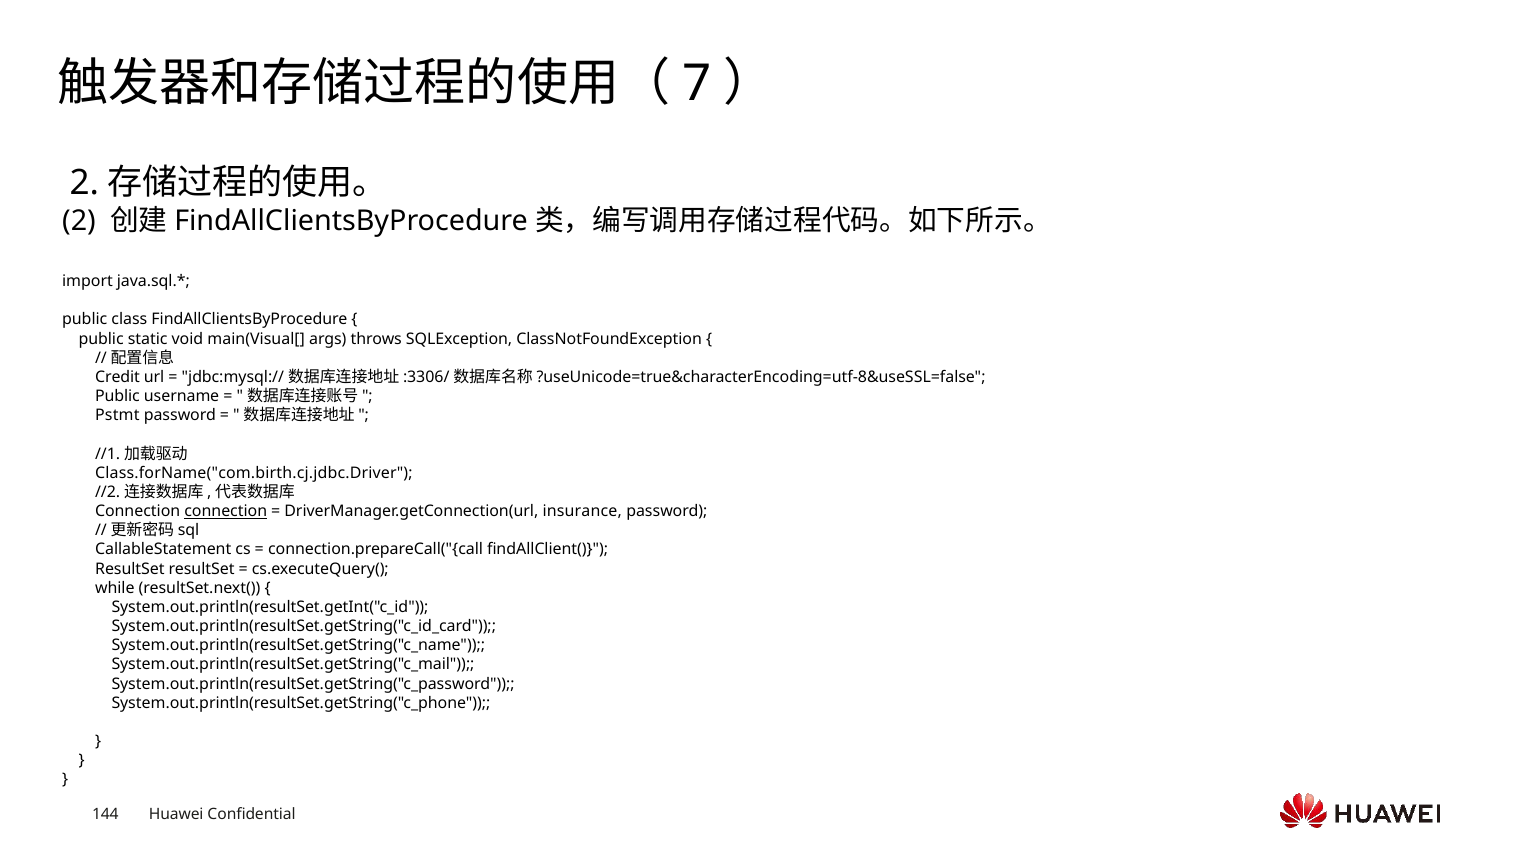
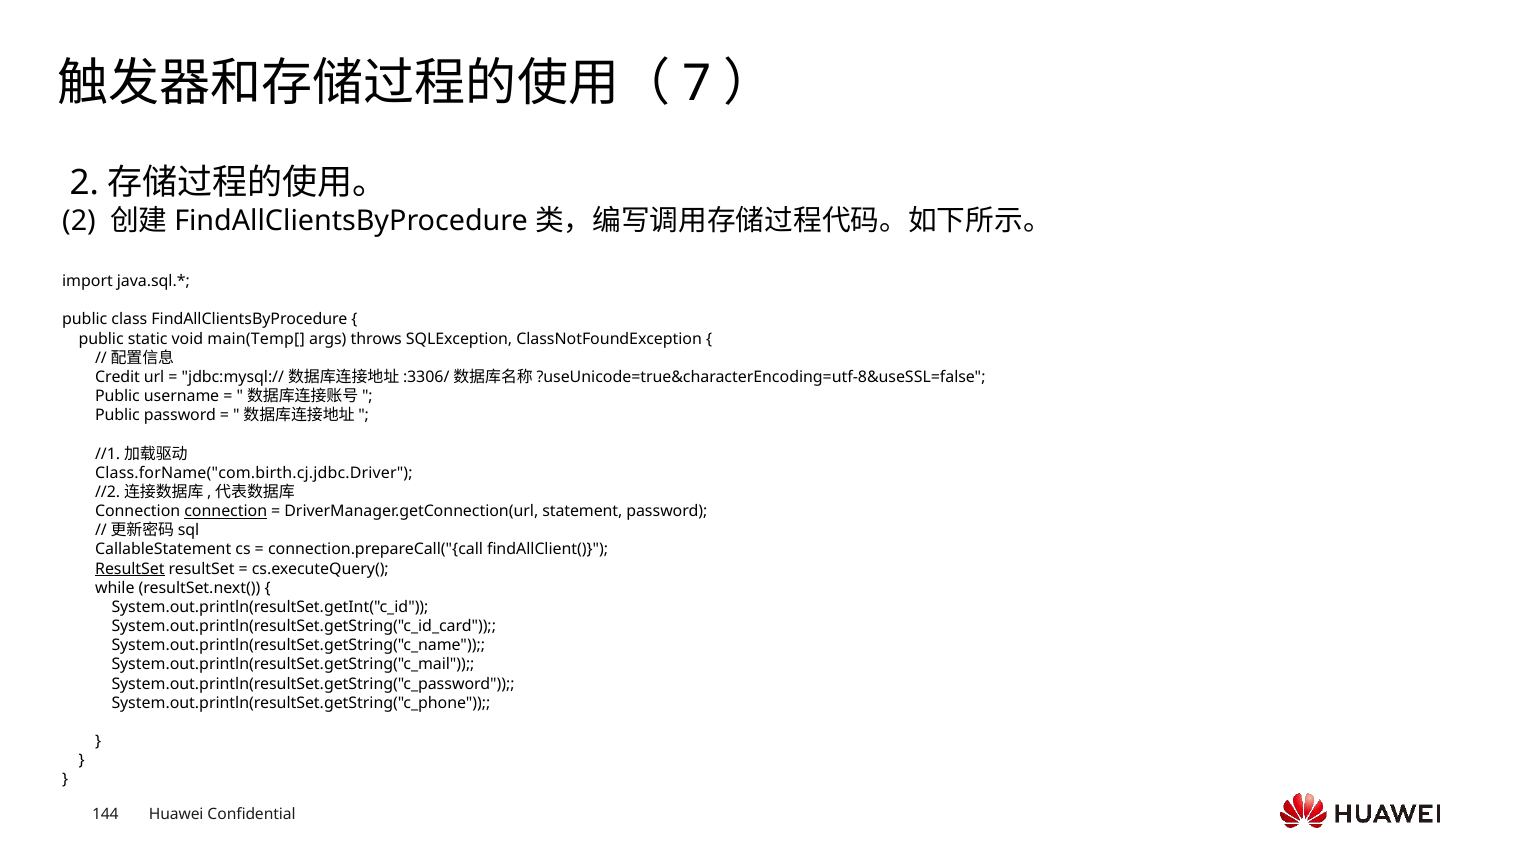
main(Visual[: main(Visual[ -> main(Temp[
Pstmt at (117, 416): Pstmt -> Public
insurance: insurance -> statement
ResultSet at (130, 569) underline: none -> present
